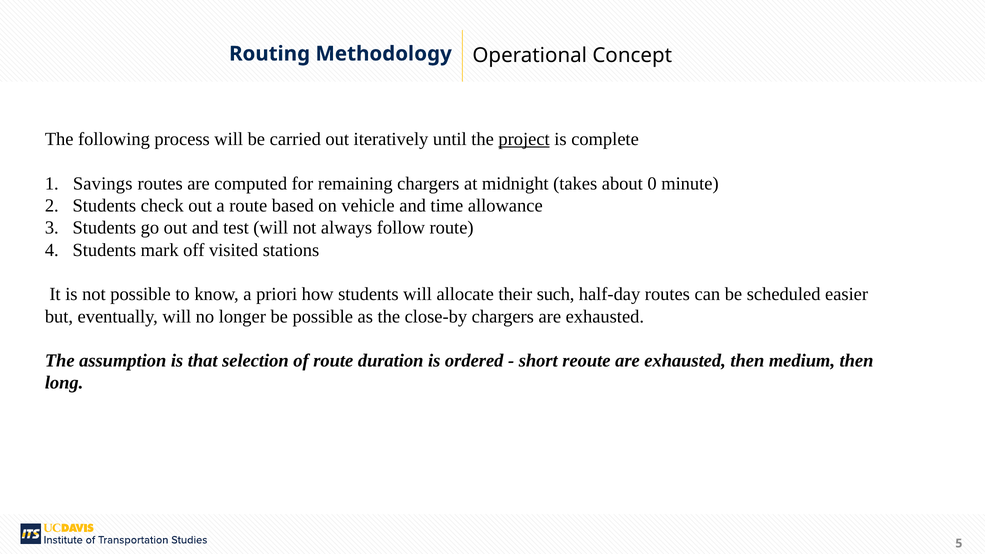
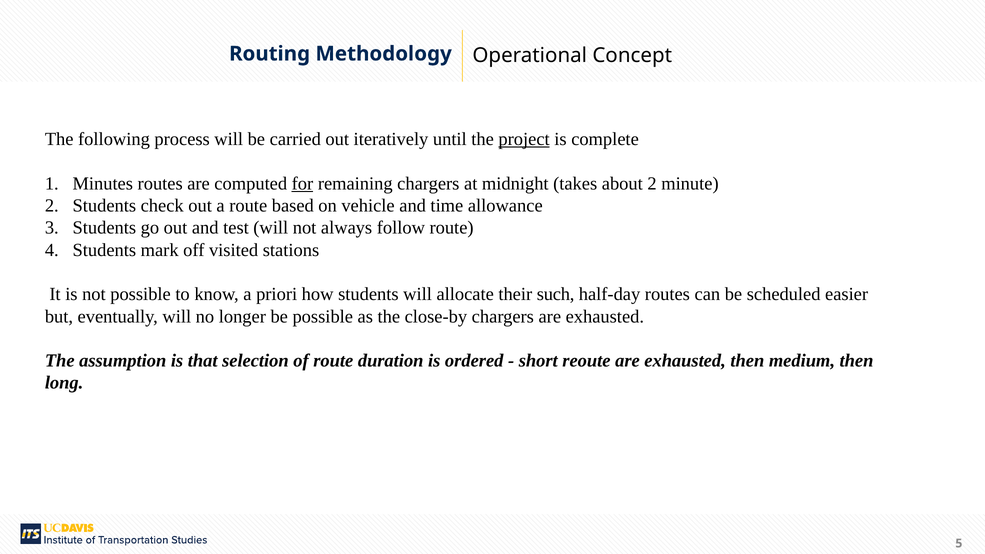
Savings: Savings -> Minutes
for underline: none -> present
about 0: 0 -> 2
